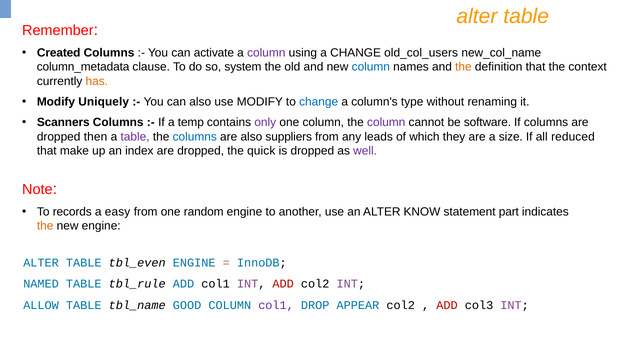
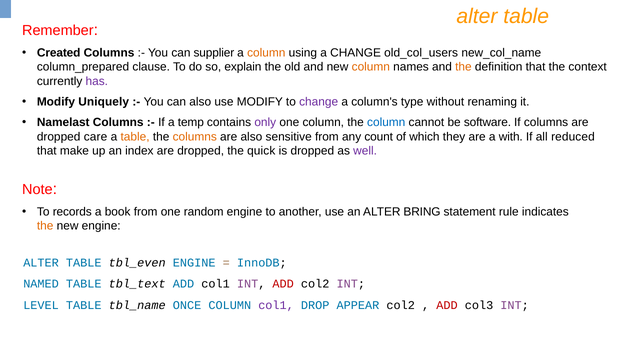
activate: activate -> supplier
column at (266, 53) colour: purple -> orange
column_metadata: column_metadata -> column_prepared
system: system -> explain
column at (371, 67) colour: blue -> orange
has colour: orange -> purple
change at (319, 102) colour: blue -> purple
Scanners: Scanners -> Namelast
column at (386, 122) colour: purple -> blue
then: then -> care
table at (135, 137) colour: purple -> orange
columns at (195, 137) colour: blue -> orange
suppliers: suppliers -> sensitive
leads: leads -> count
size: size -> with
easy: easy -> book
KNOW: KNOW -> BRING
part: part -> rule
tbl_rule: tbl_rule -> tbl_text
ALLOW: ALLOW -> LEVEL
GOOD: GOOD -> ONCE
